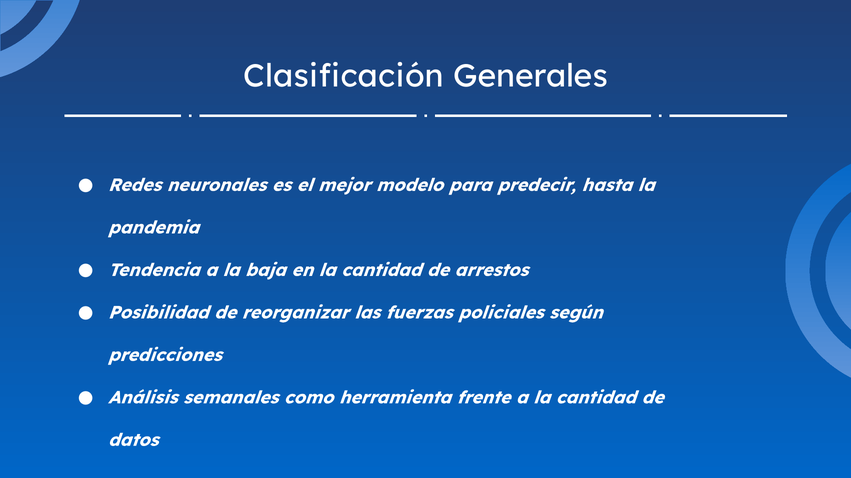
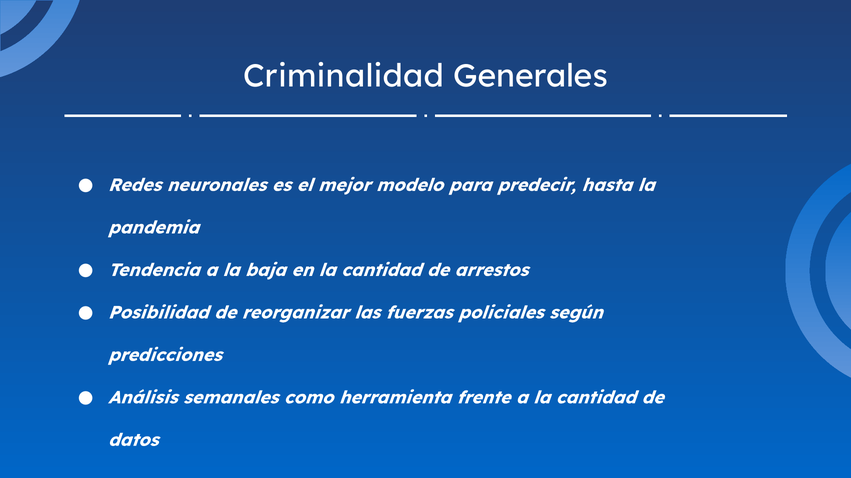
Clasificación: Clasificación -> Criminalidad
